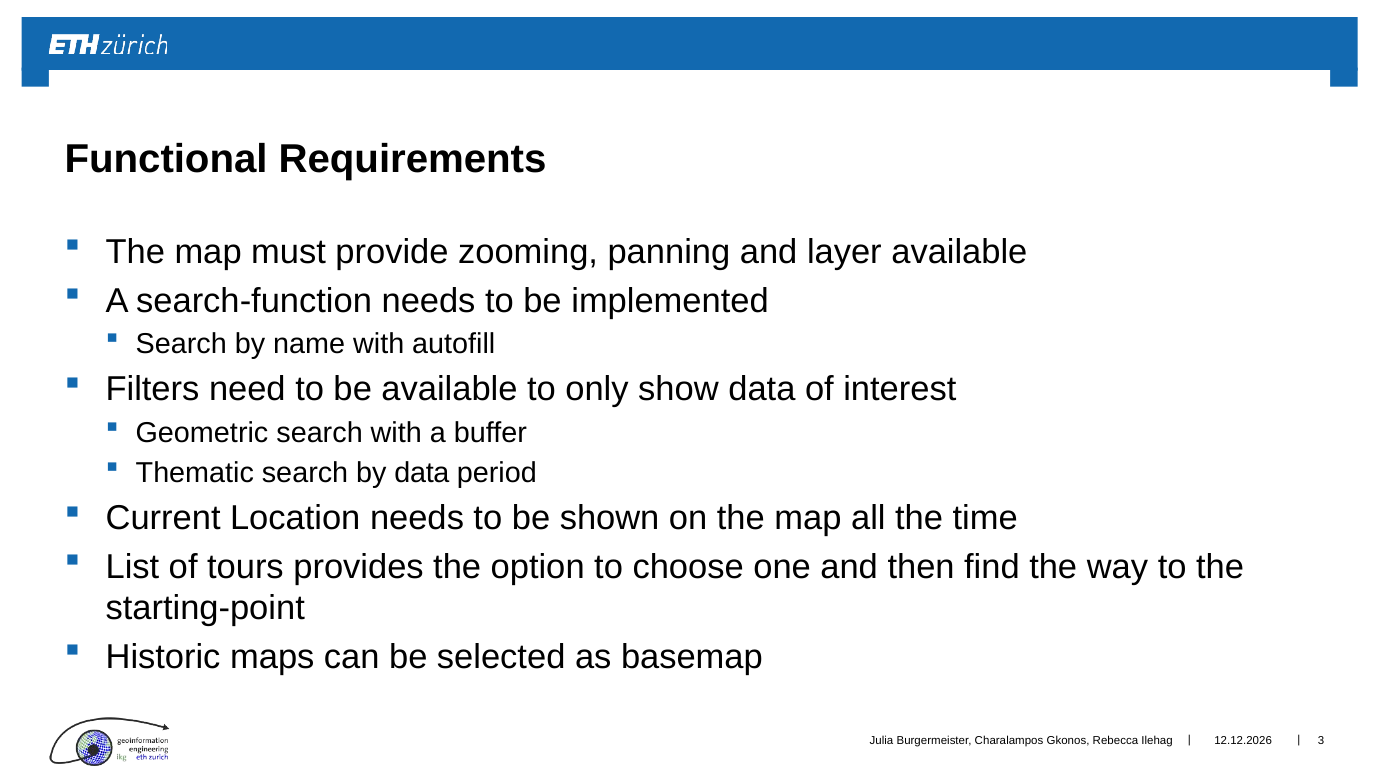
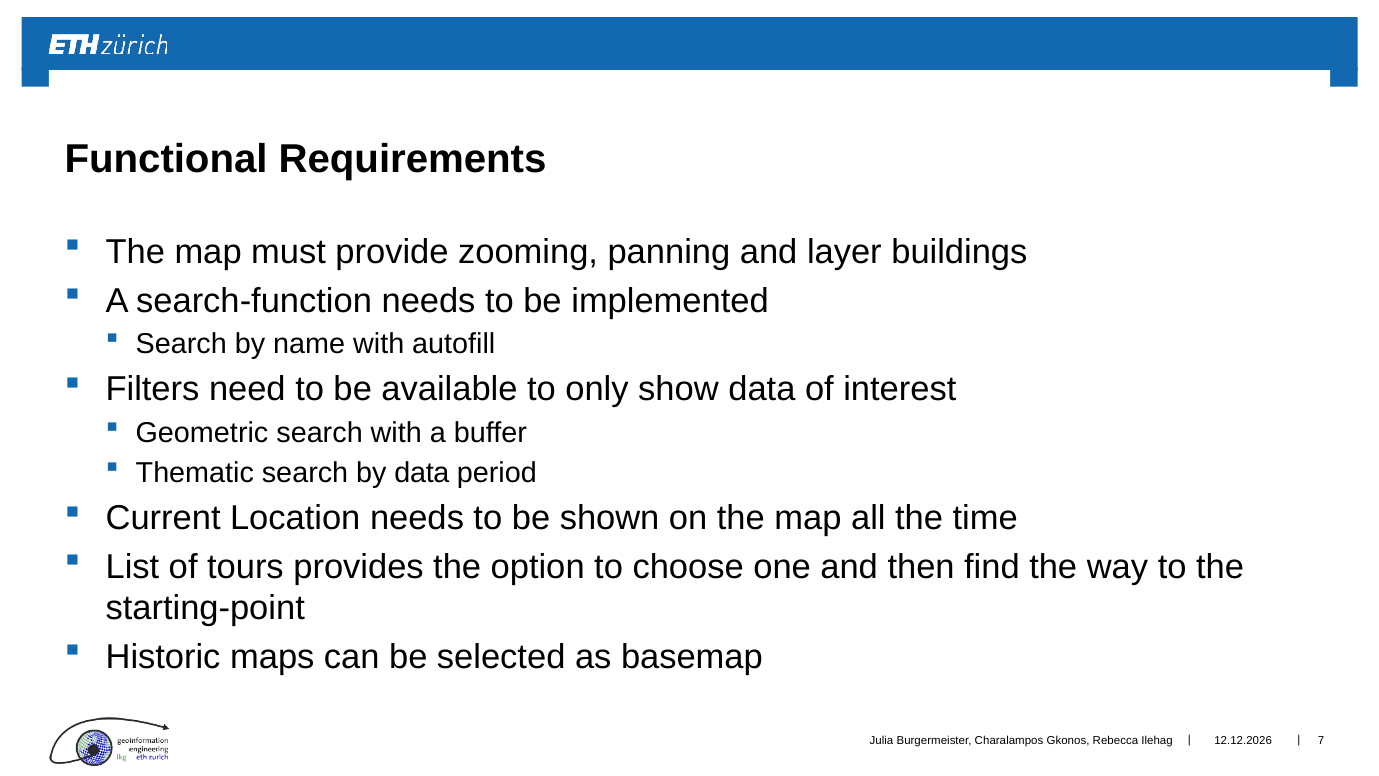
layer available: available -> buildings
3: 3 -> 7
